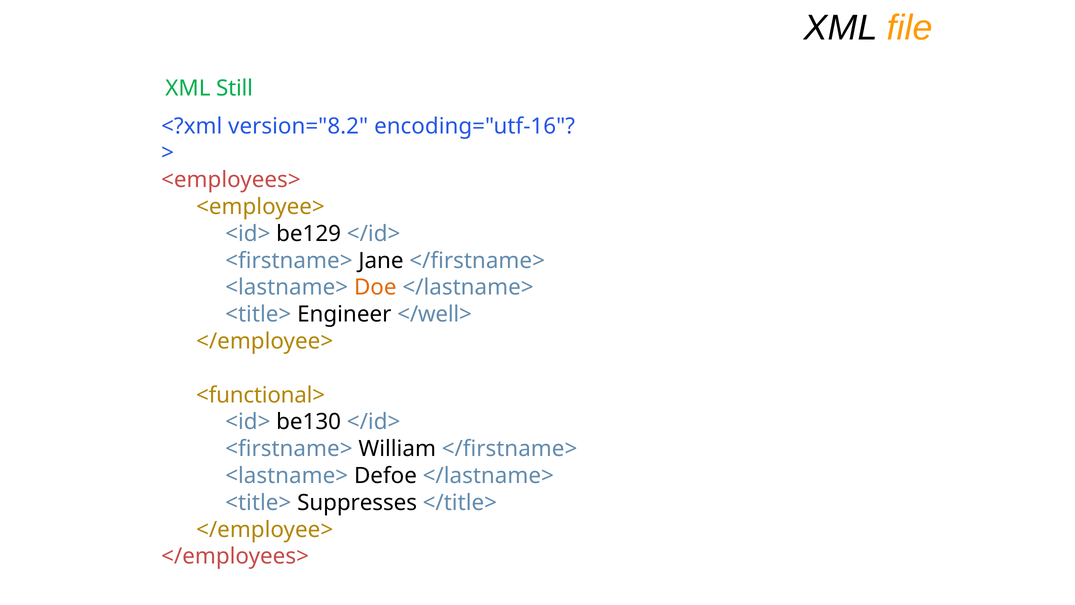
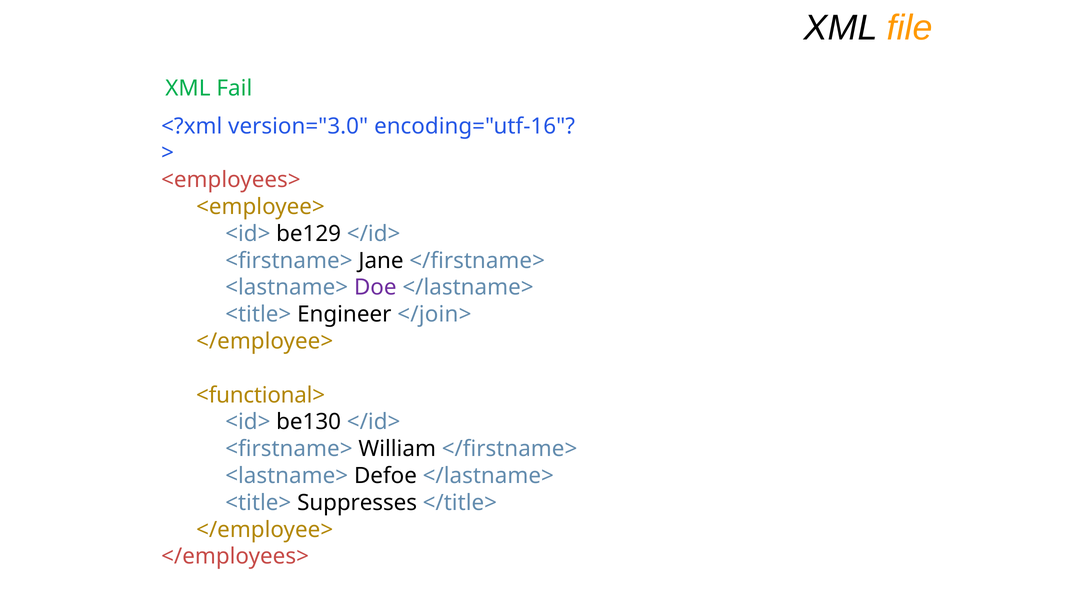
Still: Still -> Fail
version="8.2: version="8.2 -> version="3.0
Doe colour: orange -> purple
</well>: </well> -> </join>
